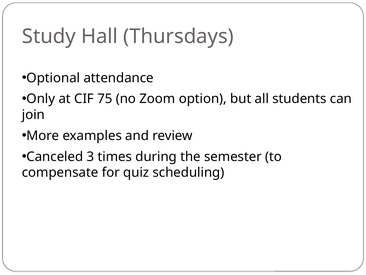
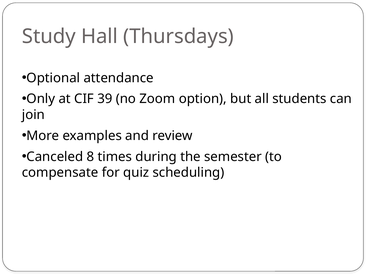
75: 75 -> 39
3: 3 -> 8
